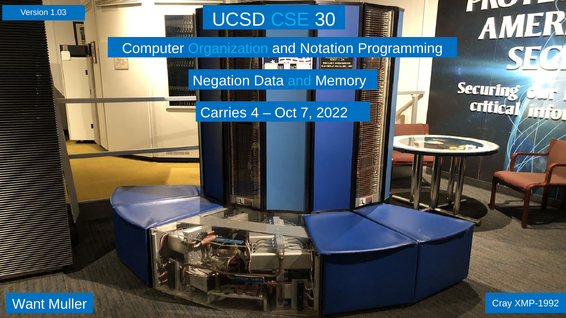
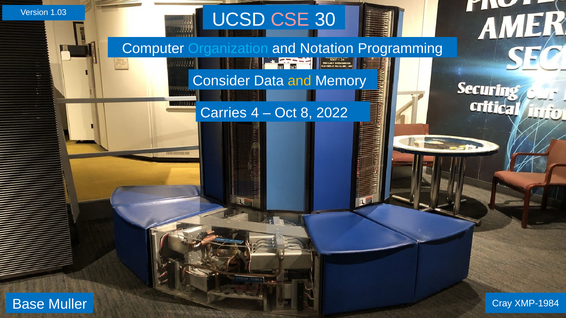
CSE colour: light blue -> pink
Negation: Negation -> Consider
and at (299, 81) colour: light blue -> yellow
7: 7 -> 8
Want: Want -> Base
XMP-1992: XMP-1992 -> XMP-1984
